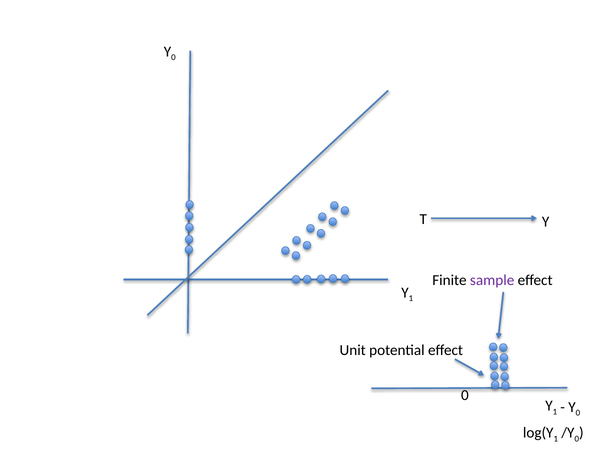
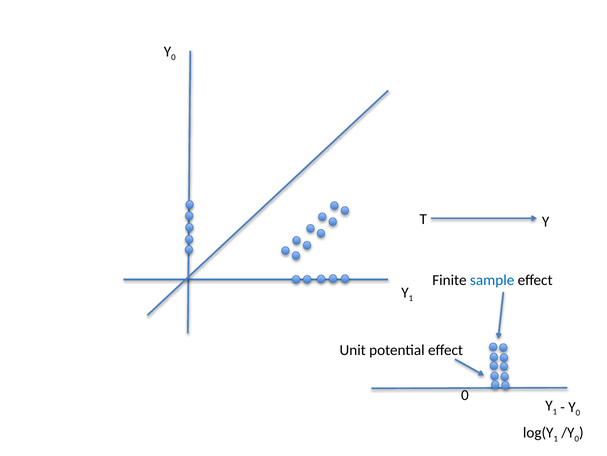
sample colour: purple -> blue
